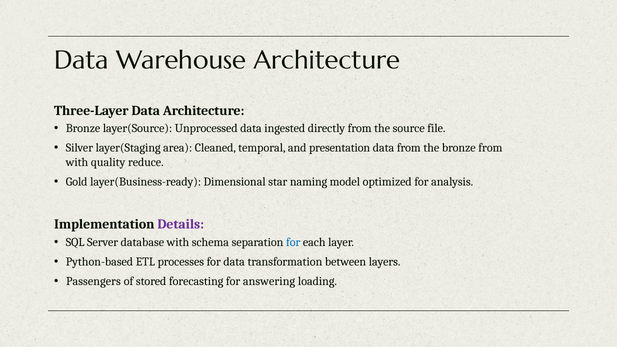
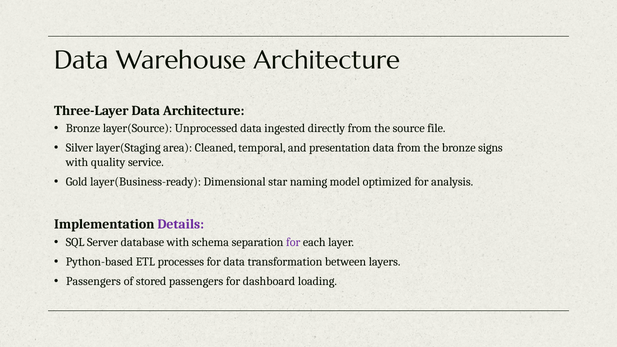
bronze from: from -> signs
reduce: reduce -> service
for at (293, 242) colour: blue -> purple
stored forecasting: forecasting -> passengers
answering: answering -> dashboard
